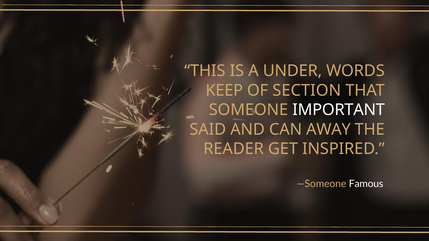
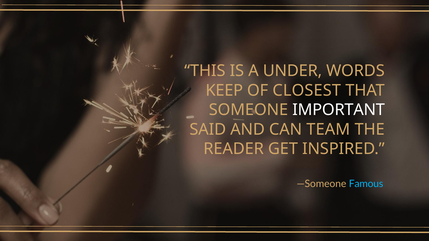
SECTION: SECTION -> CLOSEST
AWAY: AWAY -> TEAM
Famous colour: white -> light blue
